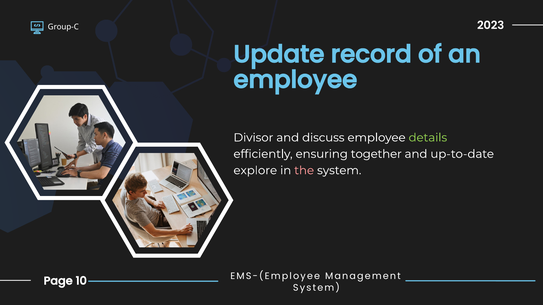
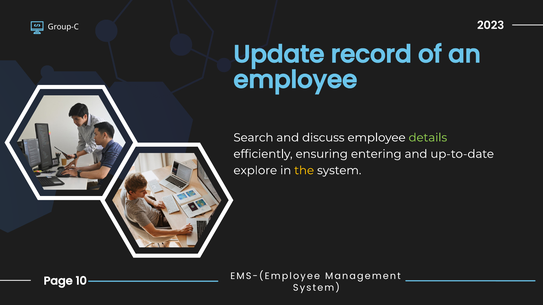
Divisor: Divisor -> Search
together: together -> entering
the colour: pink -> yellow
